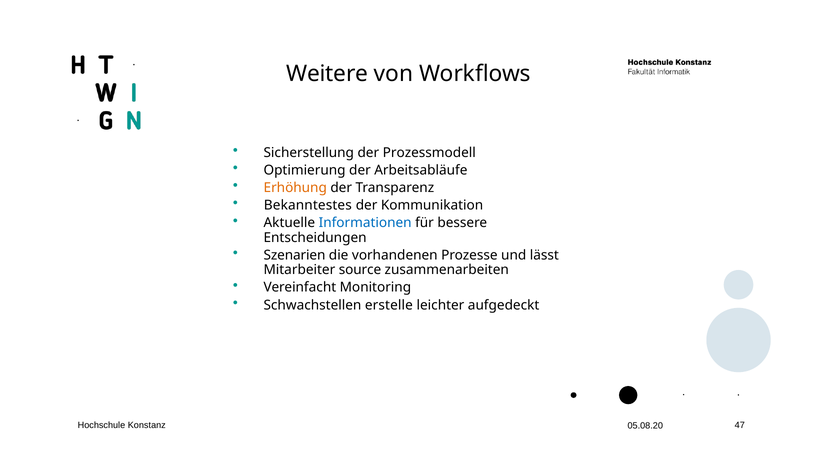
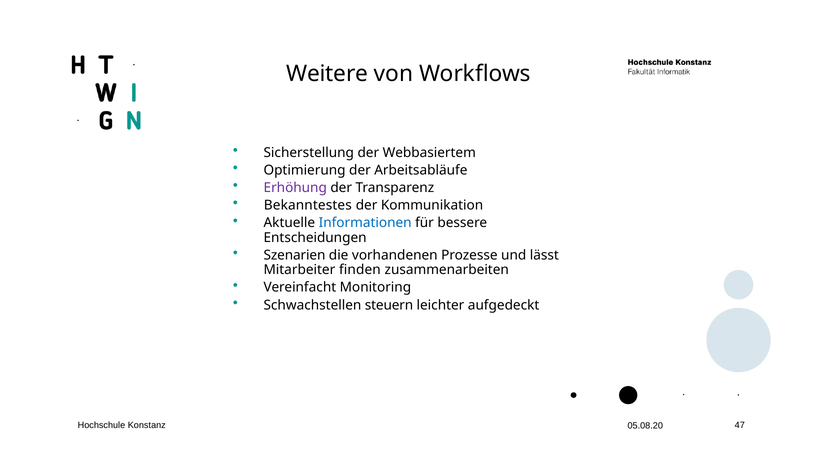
Prozessmodell: Prozessmodell -> Webbasiertem
Erhöhung colour: orange -> purple
source: source -> finden
erstelle: erstelle -> steuern
